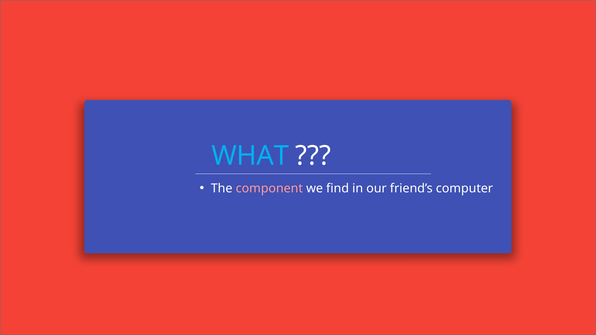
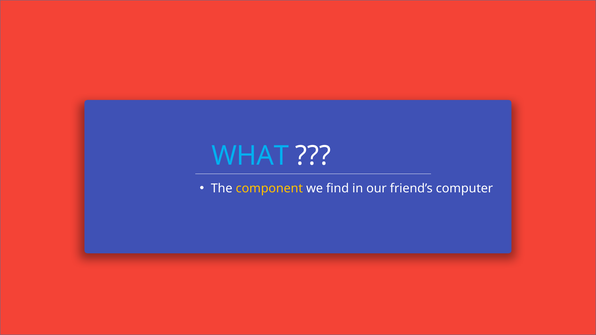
component colour: pink -> yellow
